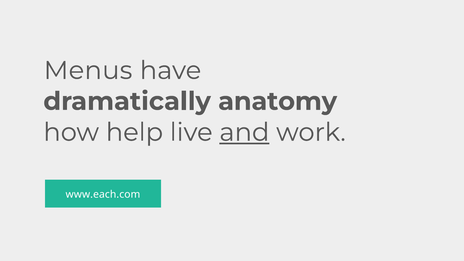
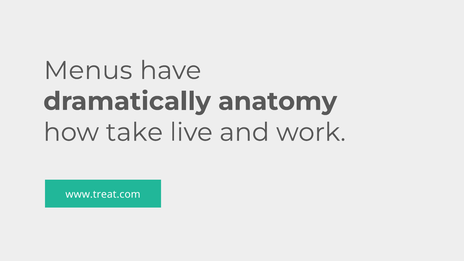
help: help -> take
and underline: present -> none
www.each.com: www.each.com -> www.treat.com
